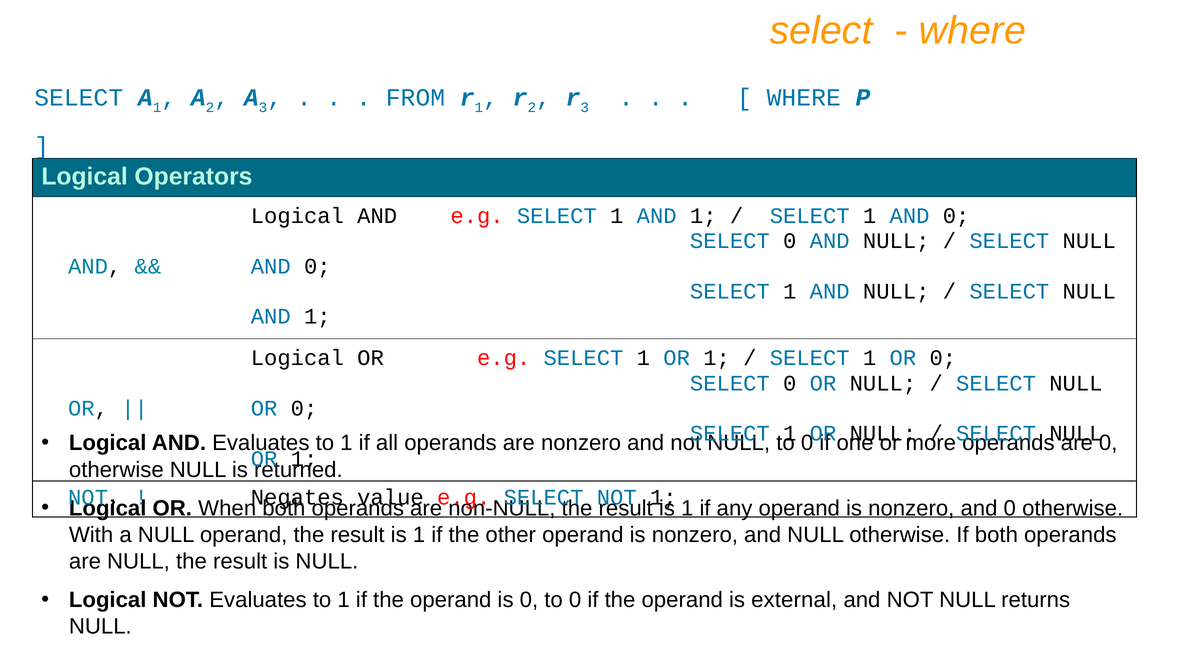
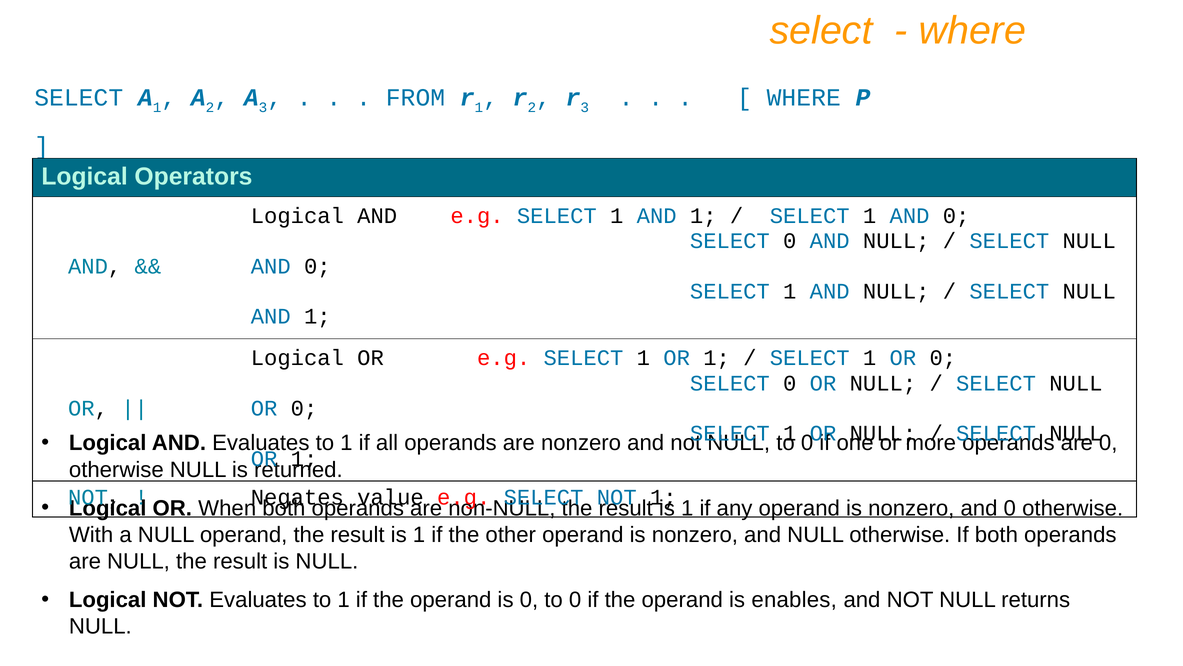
external: external -> enables
